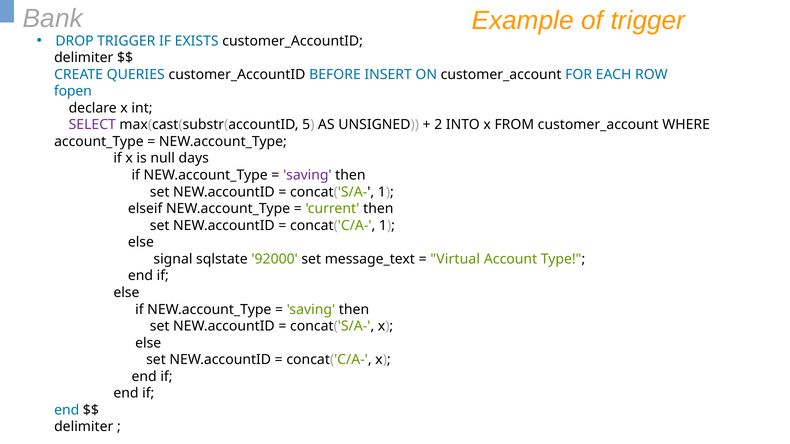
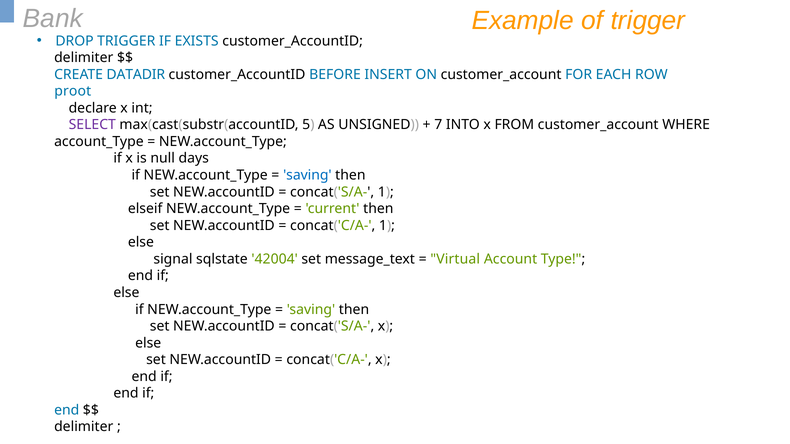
QUERIES: QUERIES -> DATADIR
fopen: fopen -> proot
2: 2 -> 7
saving at (307, 175) colour: purple -> blue
92000: 92000 -> 42004
